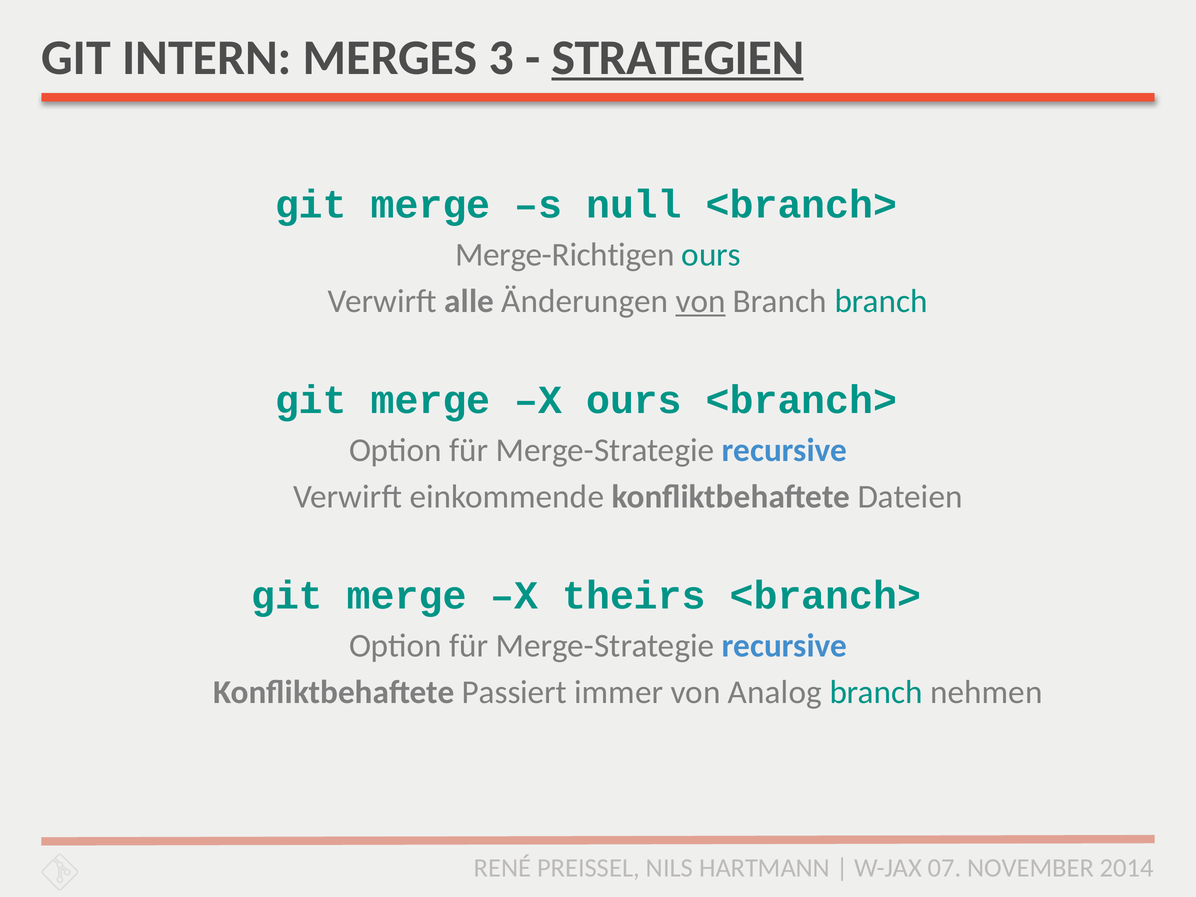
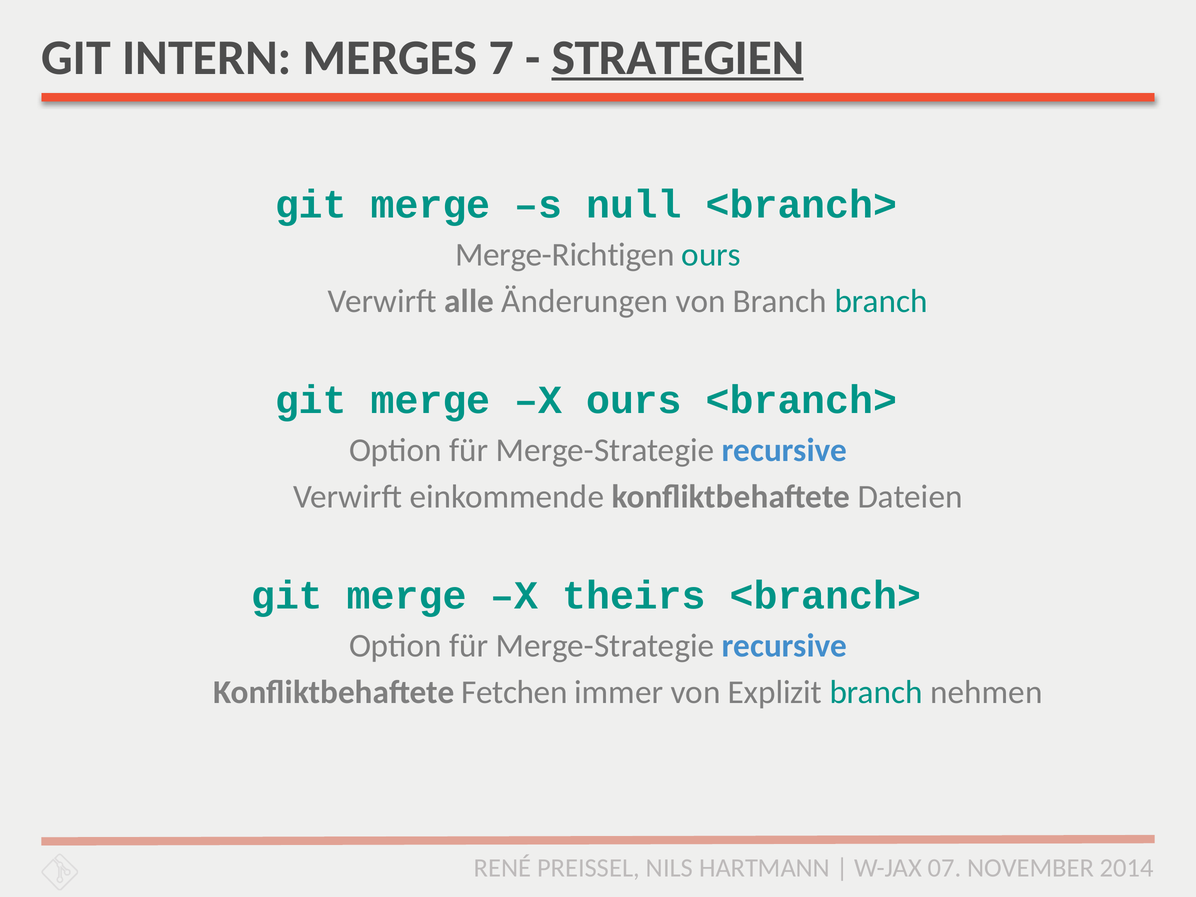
3: 3 -> 7
von at (701, 301) underline: present -> none
Passiert: Passiert -> Fetchen
Analog: Analog -> Explizit
